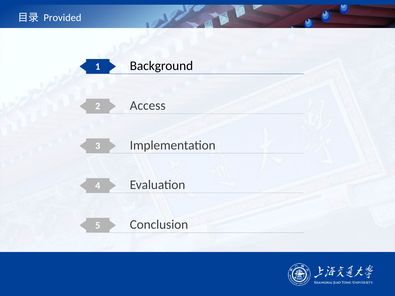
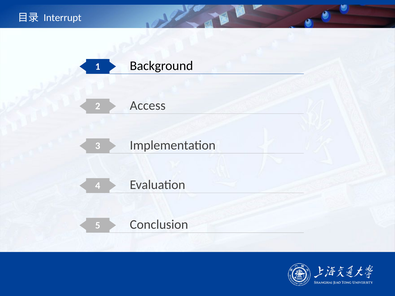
Provided: Provided -> Interrupt
